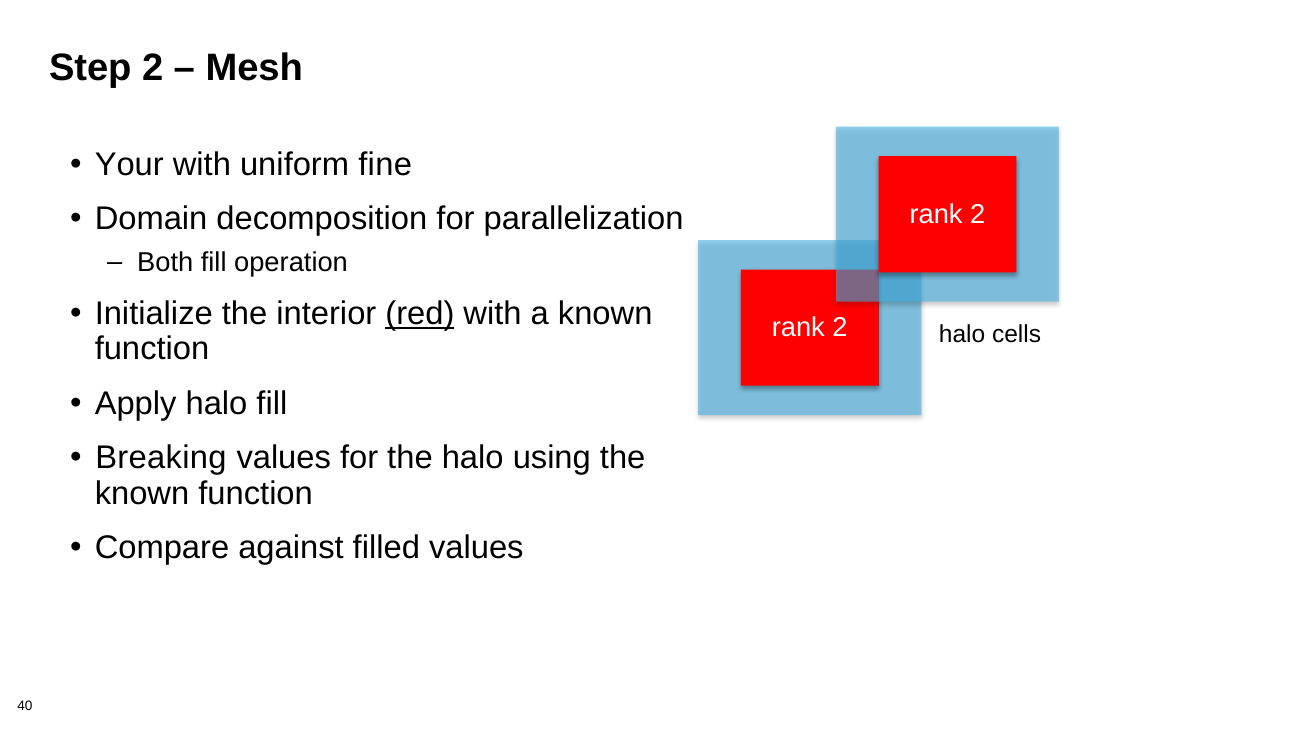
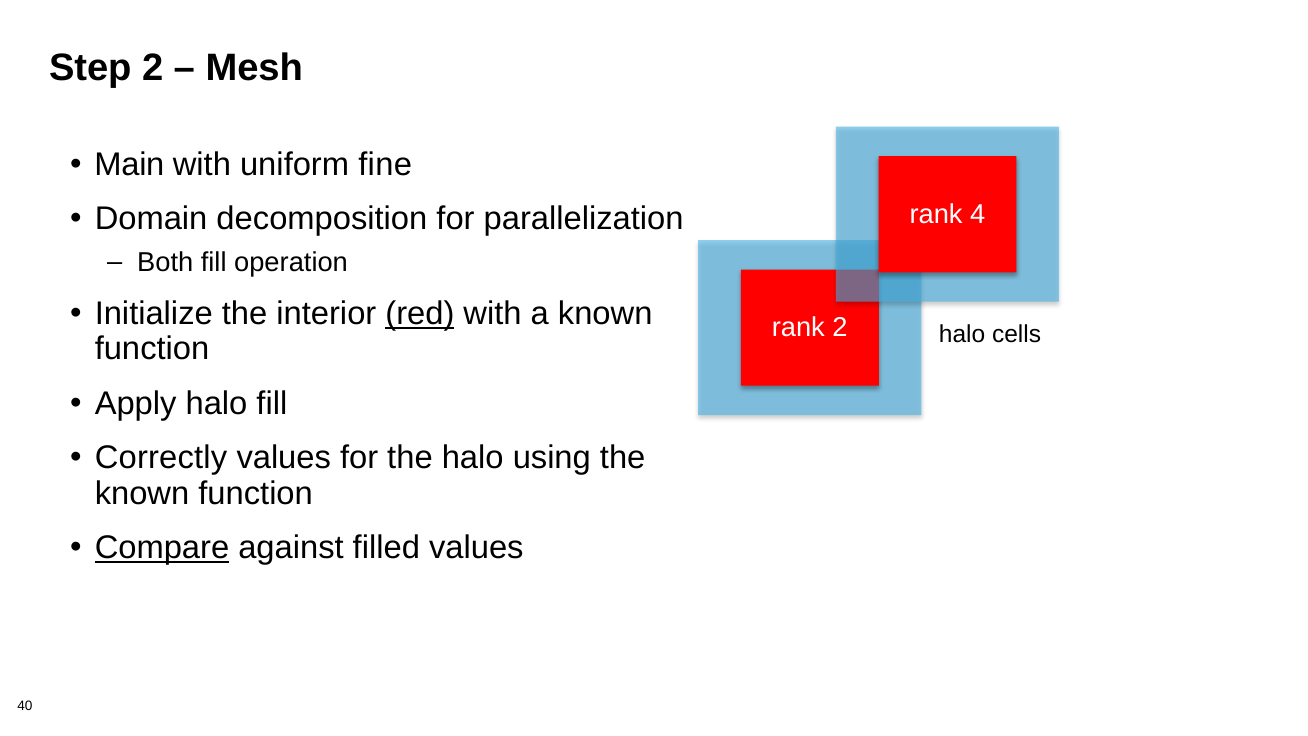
Your: Your -> Main
2 at (978, 214): 2 -> 4
Breaking: Breaking -> Correctly
Compare underline: none -> present
